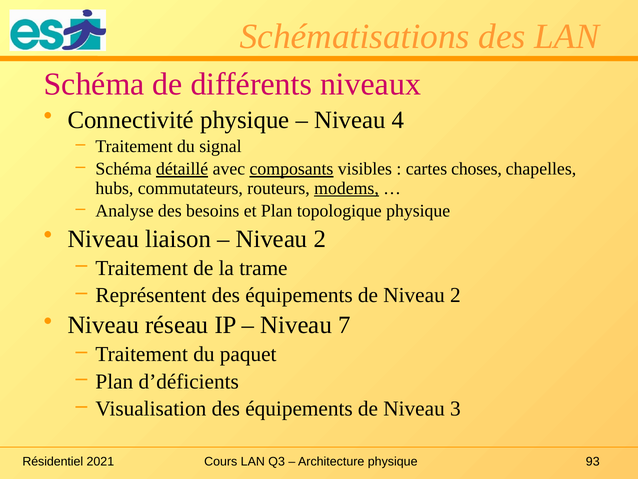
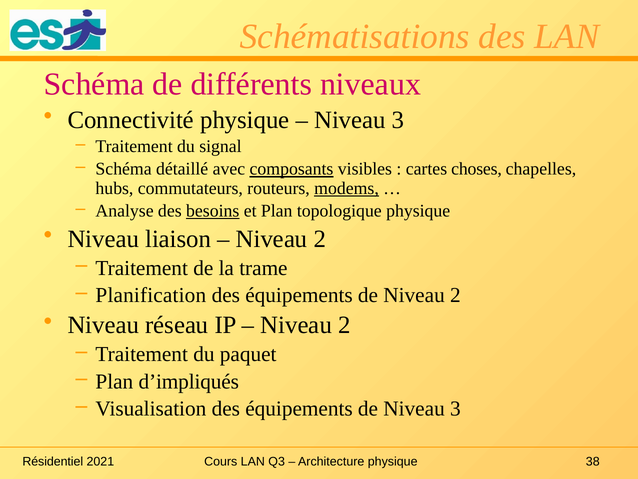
4 at (398, 120): 4 -> 3
détaillé underline: present -> none
besoins underline: none -> present
Représentent: Représentent -> Planification
7 at (344, 325): 7 -> 2
d’déficients: d’déficients -> d’impliqués
93: 93 -> 38
